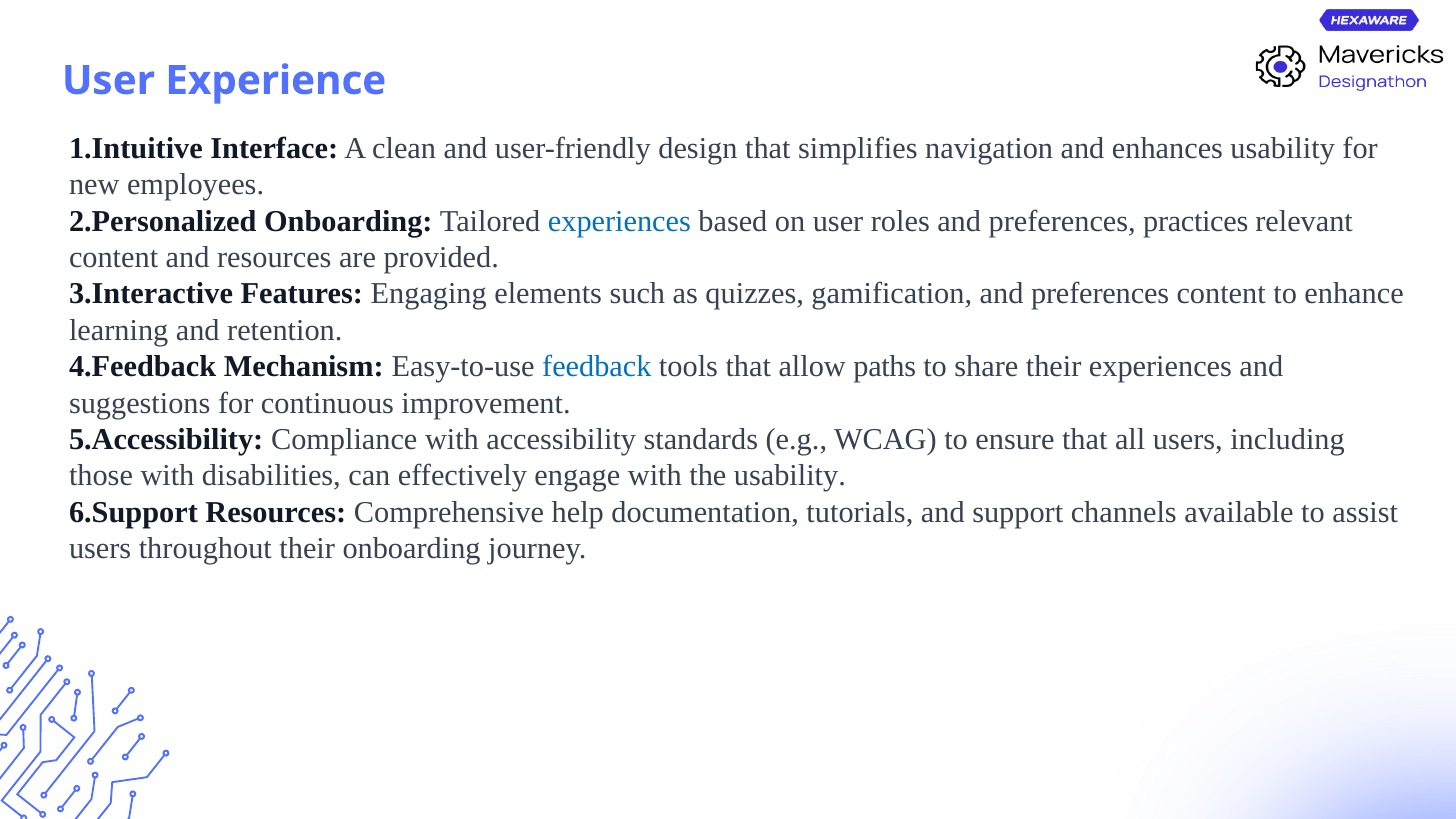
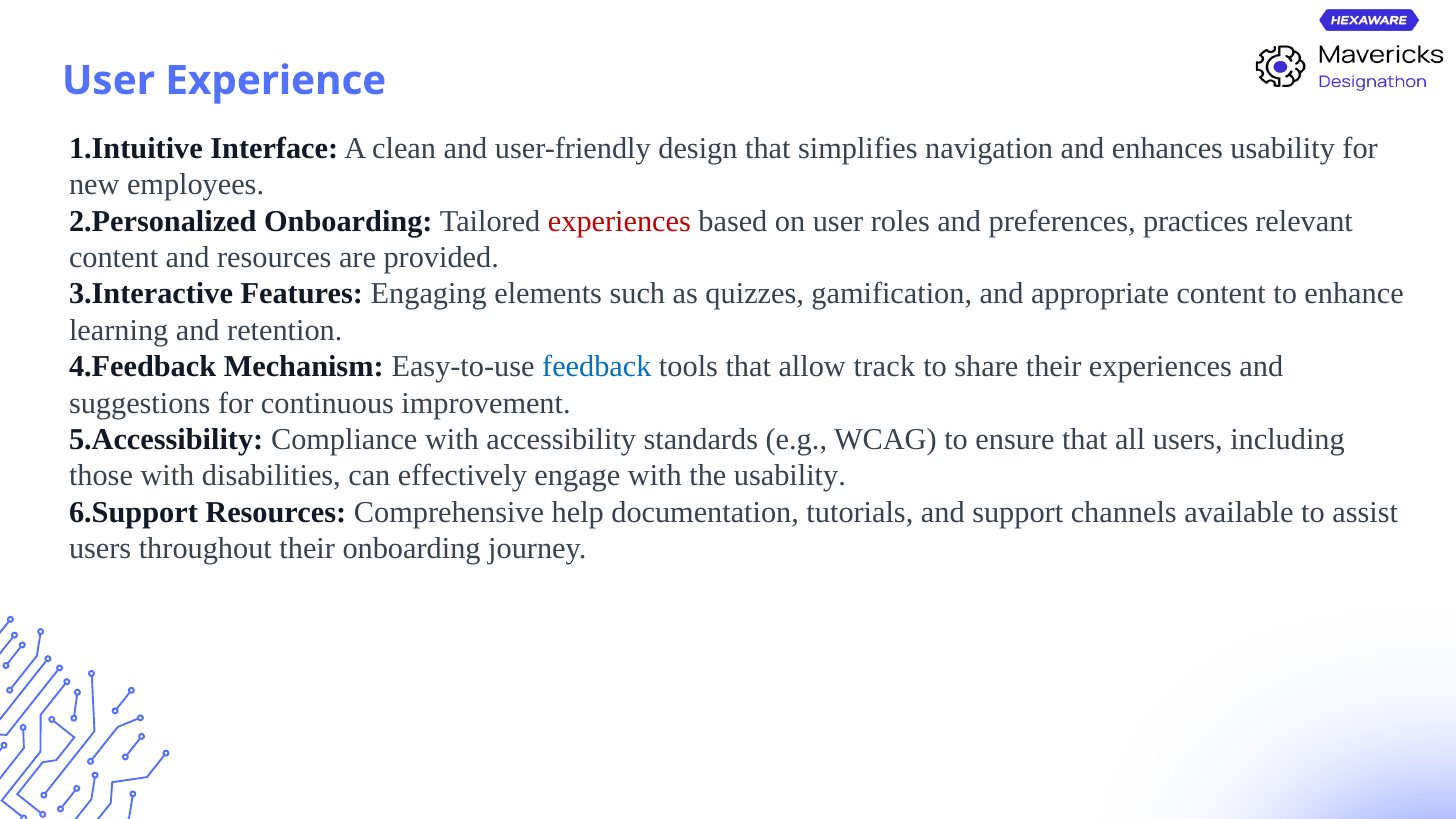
experiences at (619, 221) colour: blue -> red
gamification and preferences: preferences -> appropriate
paths: paths -> track
